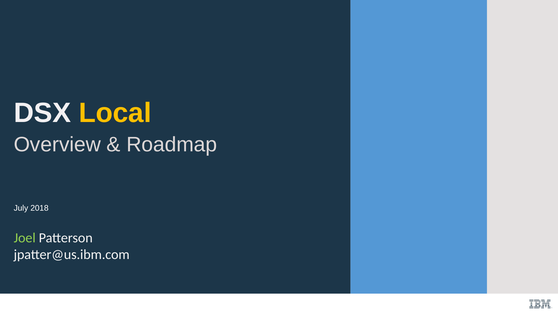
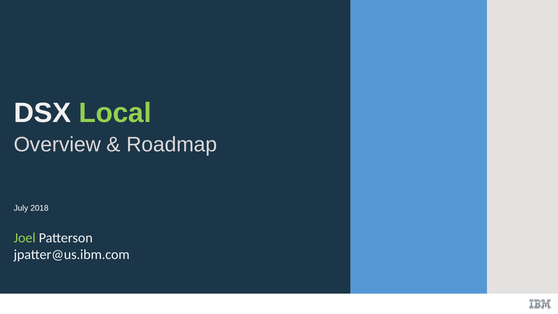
Local colour: yellow -> light green
